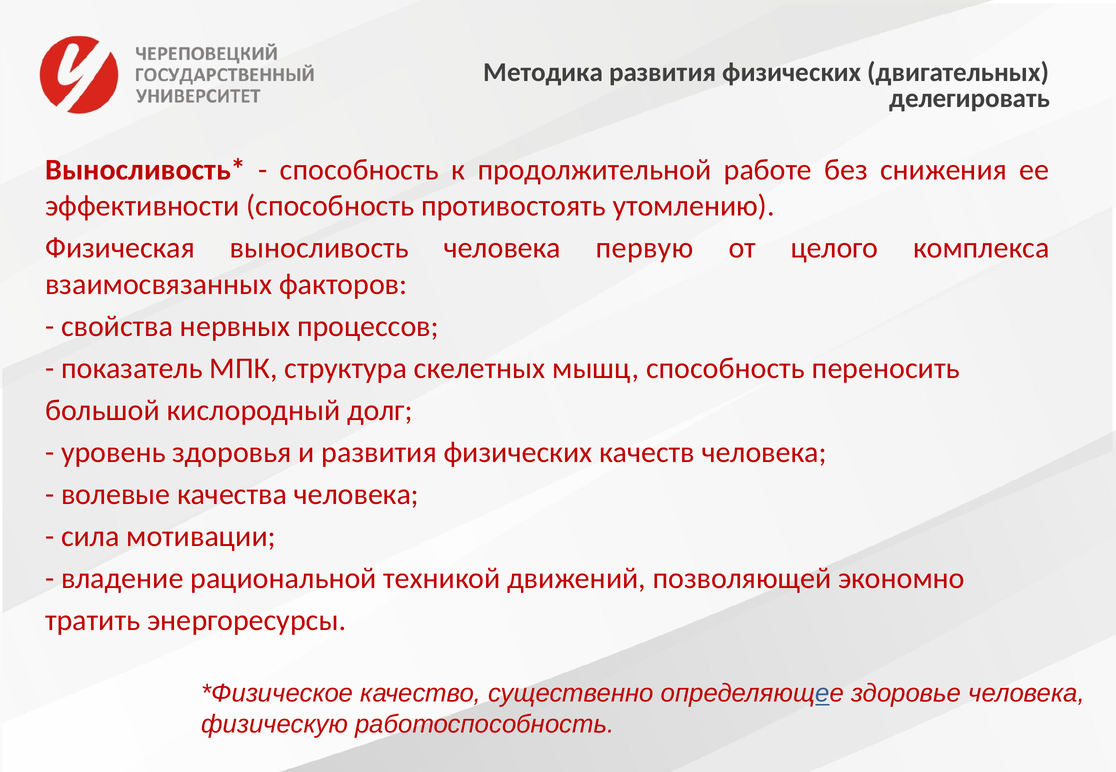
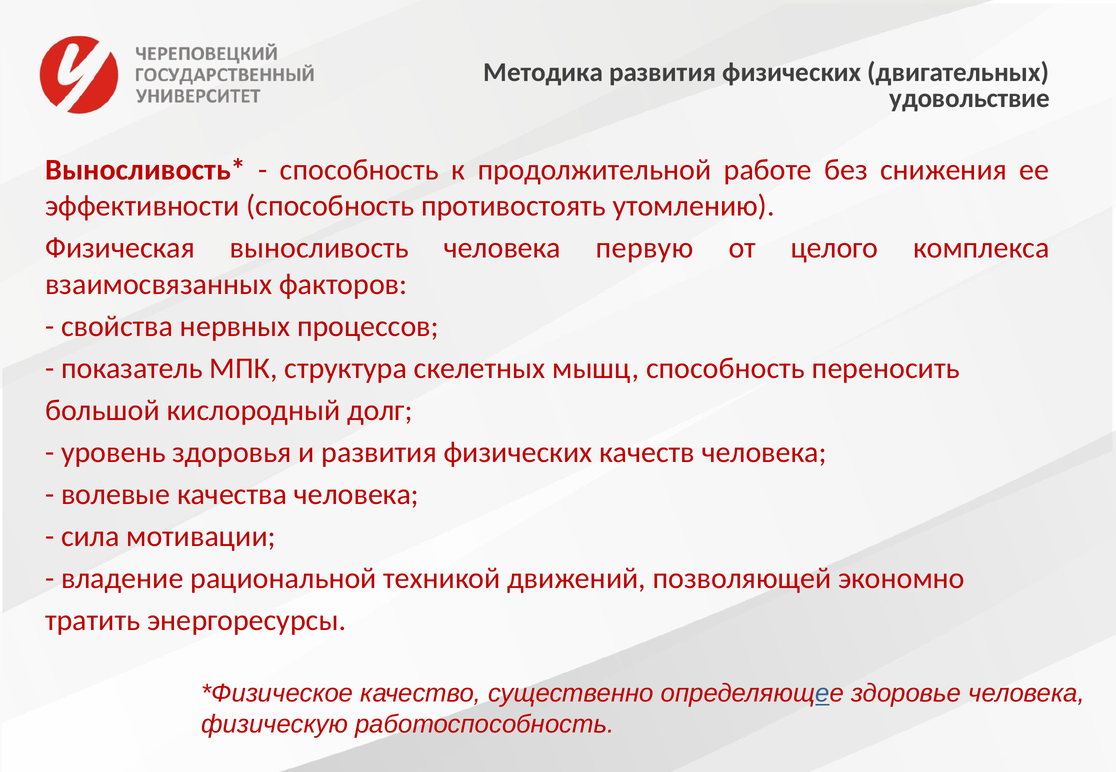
делегировать: делегировать -> удовольствие
